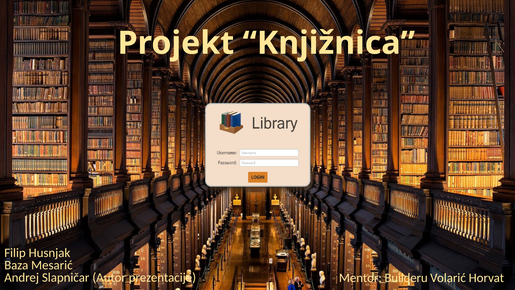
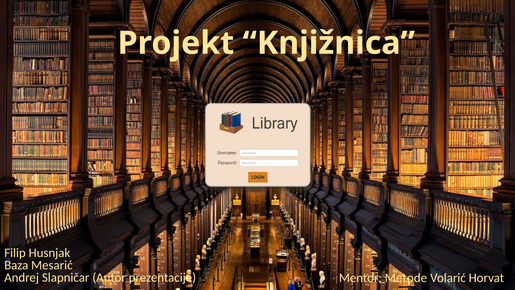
Builderu: Builderu -> Metode
